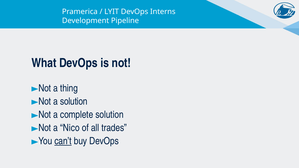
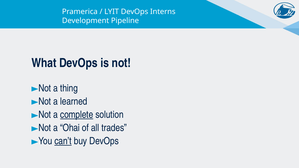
a solution: solution -> learned
complete underline: none -> present
Nico: Nico -> Ohai
